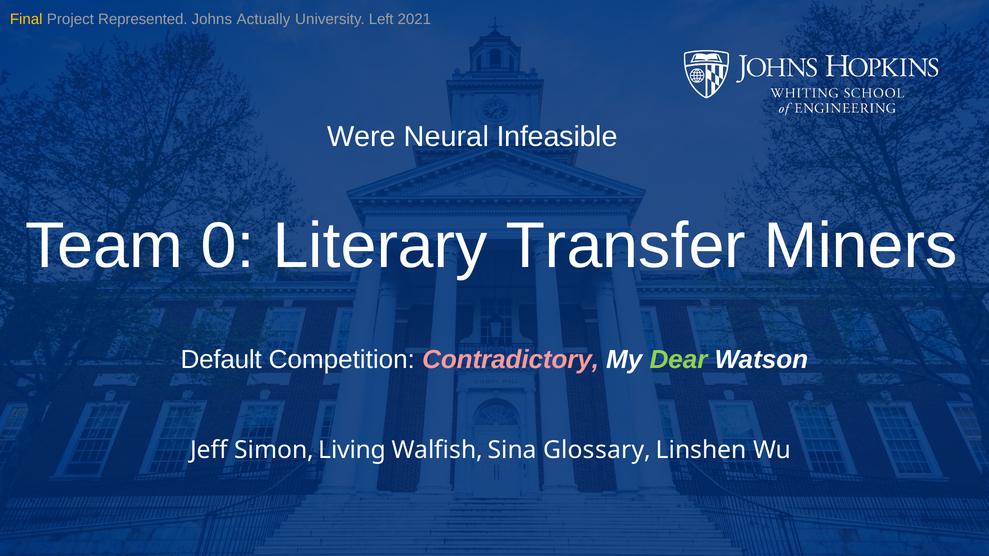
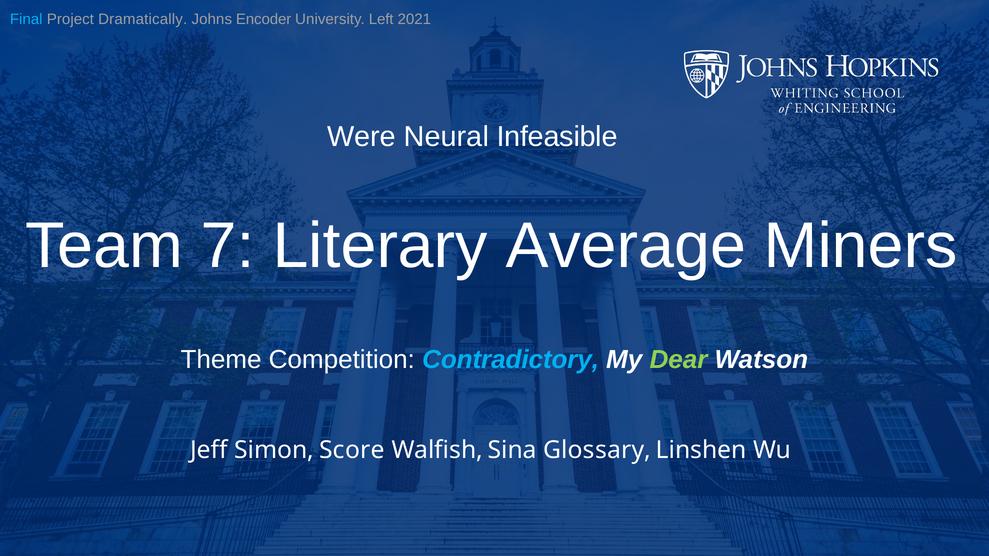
Final colour: yellow -> light blue
Represented: Represented -> Dramatically
Actually: Actually -> Encoder
0: 0 -> 7
Transfer: Transfer -> Average
Default: Default -> Theme
Contradictory colour: pink -> light blue
Living: Living -> Score
